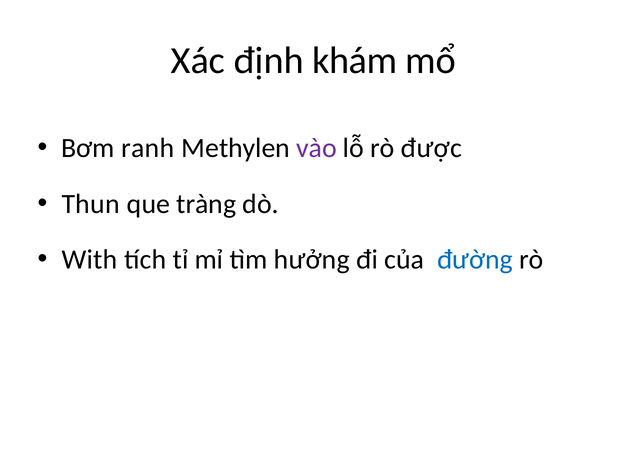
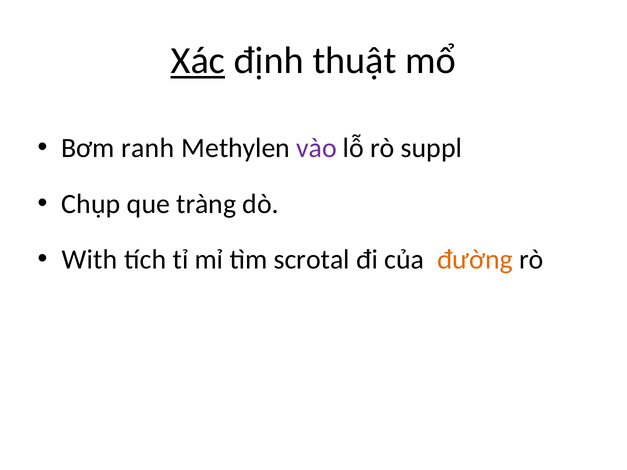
Xác underline: none -> present
khám: khám -> thuật
được: được -> suppl
Thun: Thun -> Chụp
hưởng: hưởng -> scrotal
đường colour: blue -> orange
